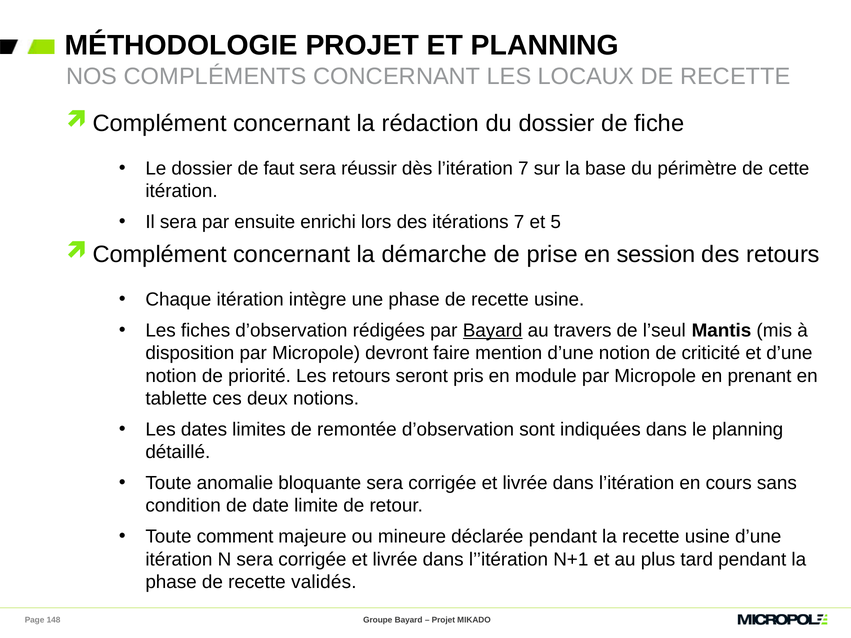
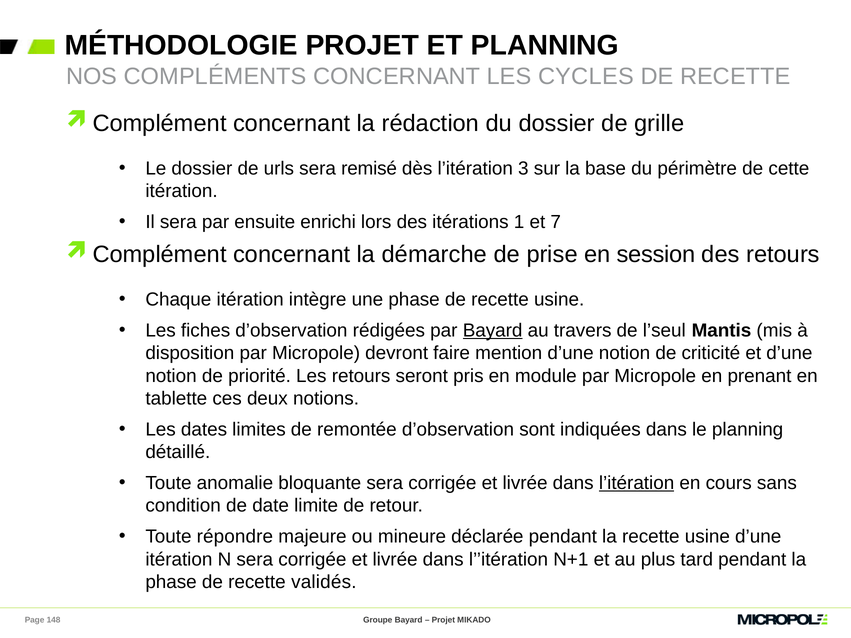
LOCAUX: LOCAUX -> CYCLES
fiche: fiche -> grille
faut: faut -> urls
réussir: réussir -> remisé
l’itération 7: 7 -> 3
itérations 7: 7 -> 1
5: 5 -> 7
l’itération at (637, 483) underline: none -> present
comment: comment -> répondre
